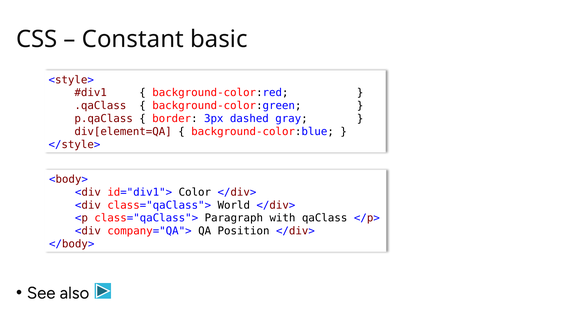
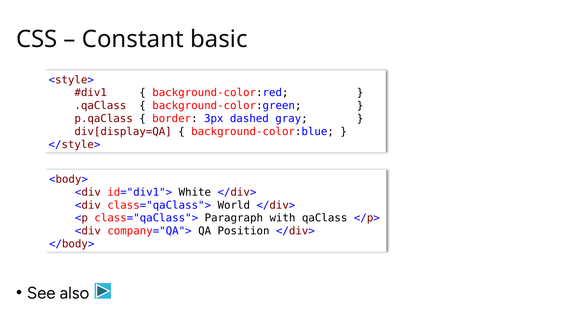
div[element=QA: div[element=QA -> div[display=QA
Color: Color -> White
